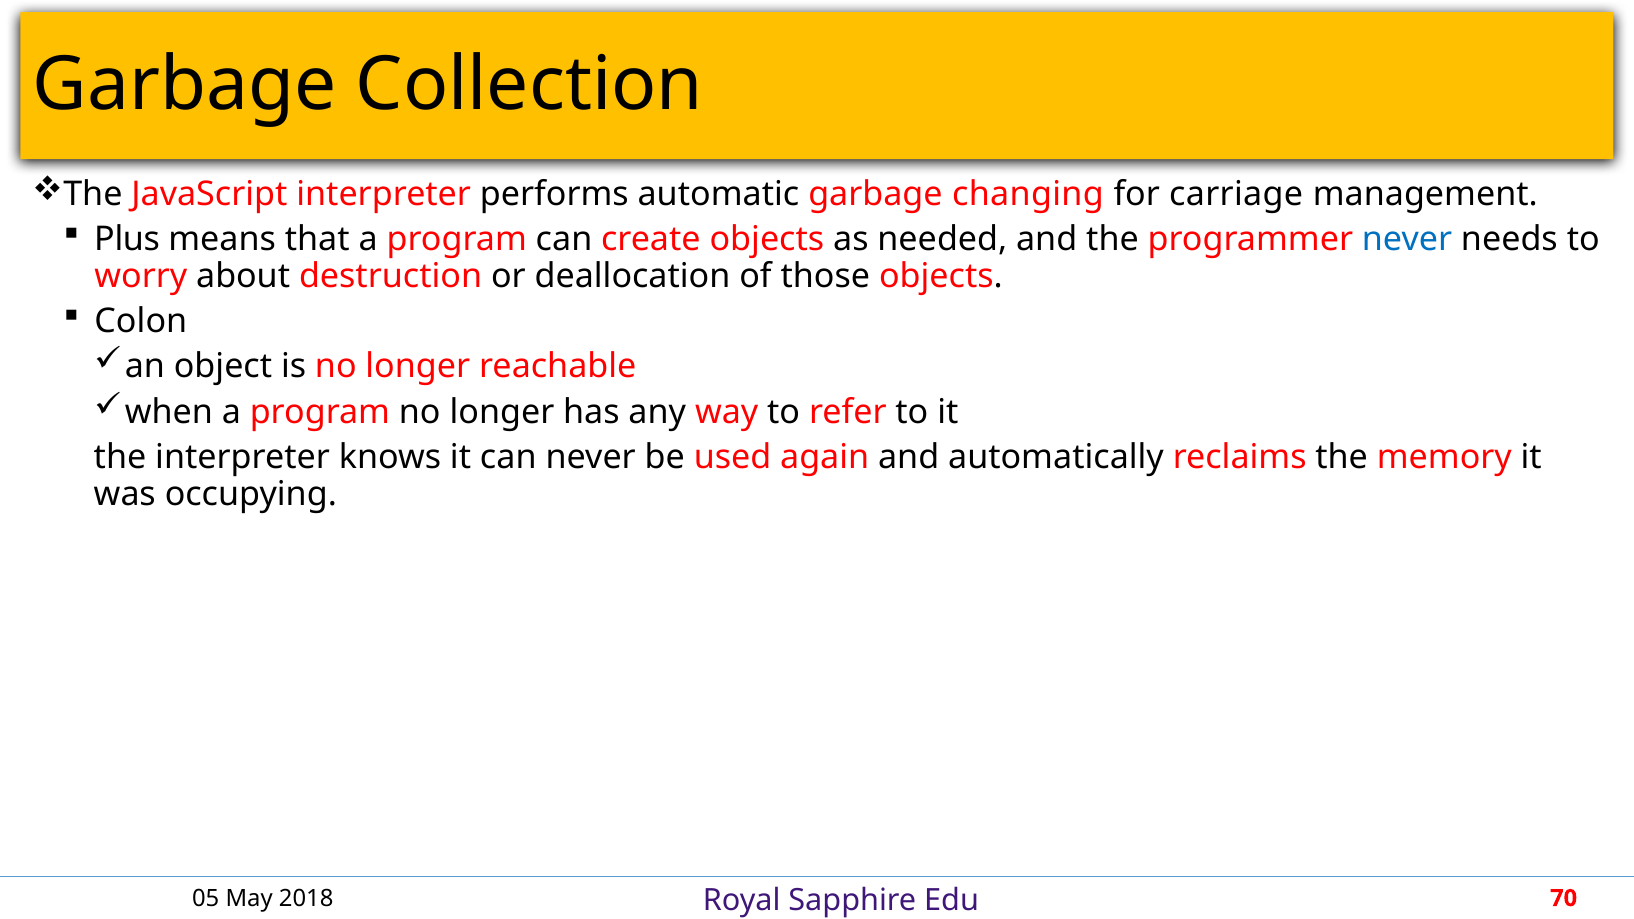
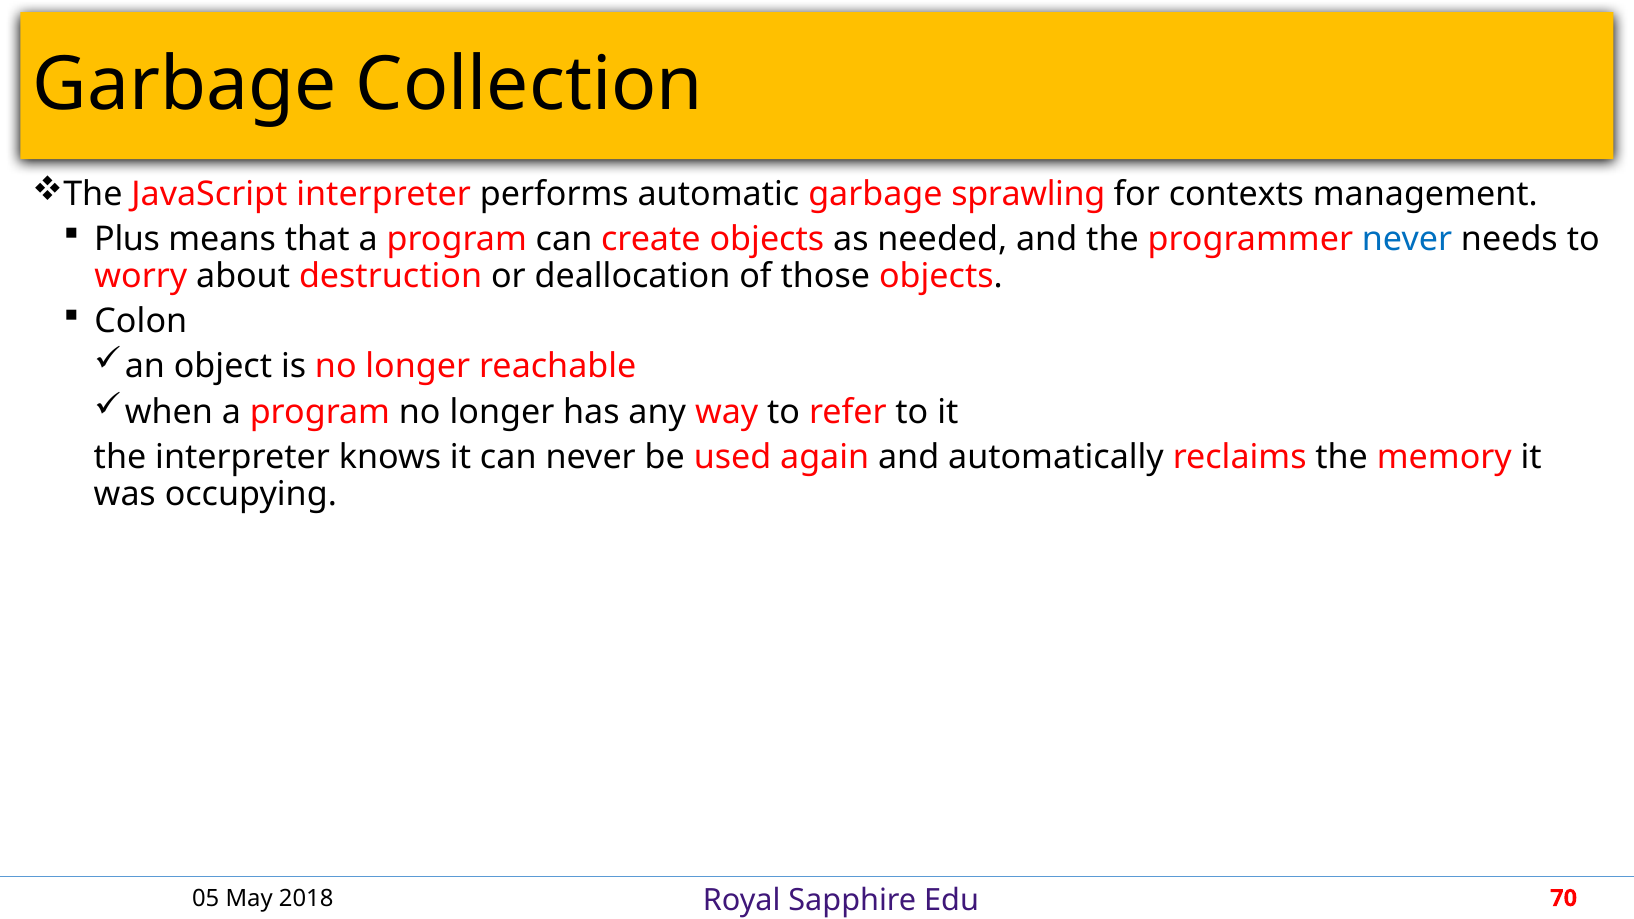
changing: changing -> sprawling
carriage: carriage -> contexts
